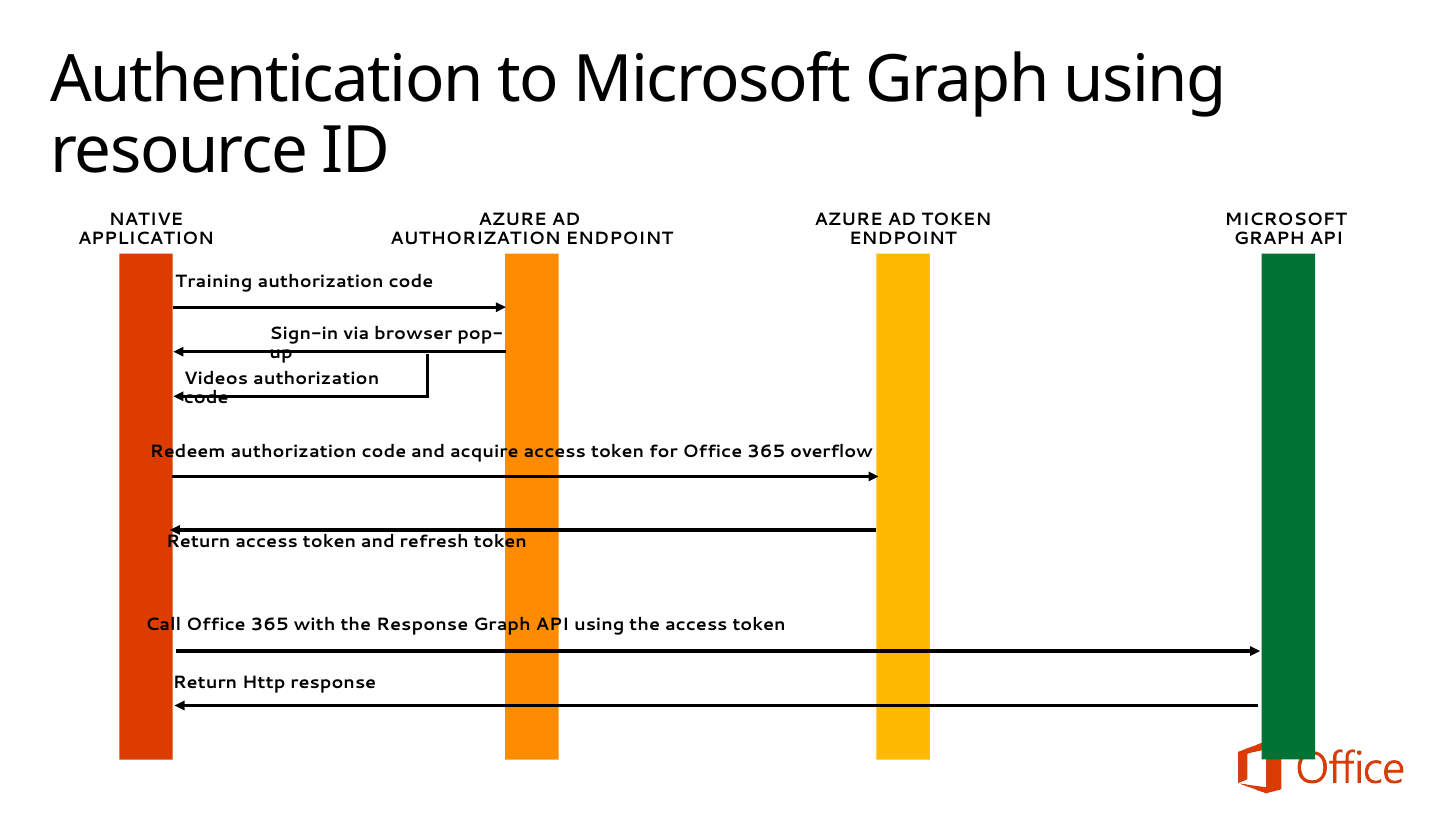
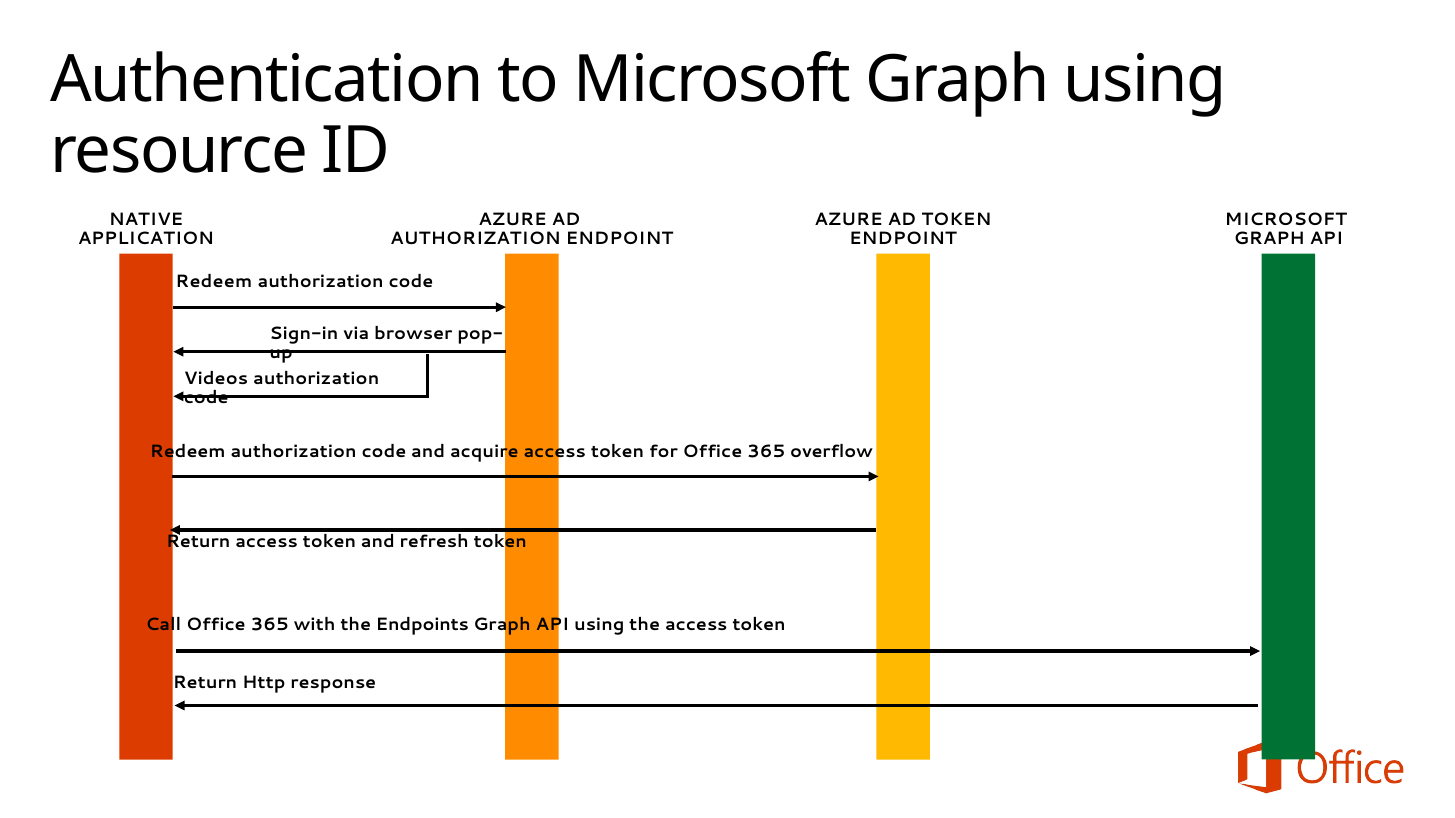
Training at (214, 282): Training -> Redeem
the Response: Response -> Endpoints
